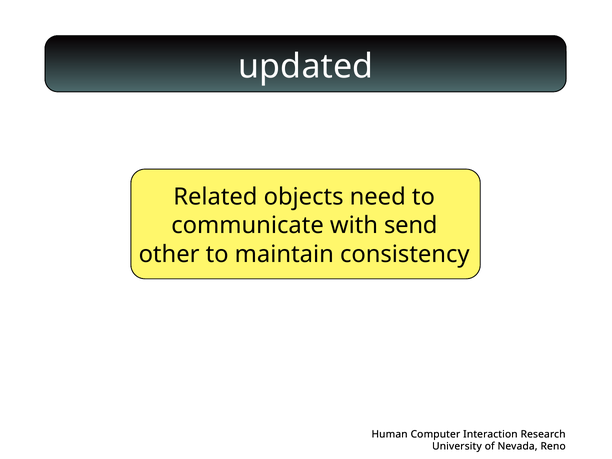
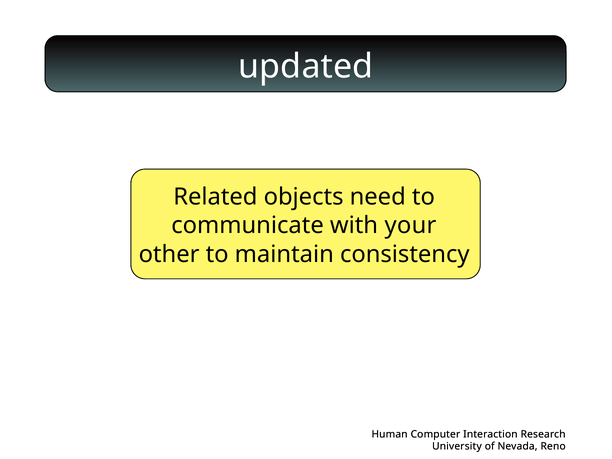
send: send -> your
